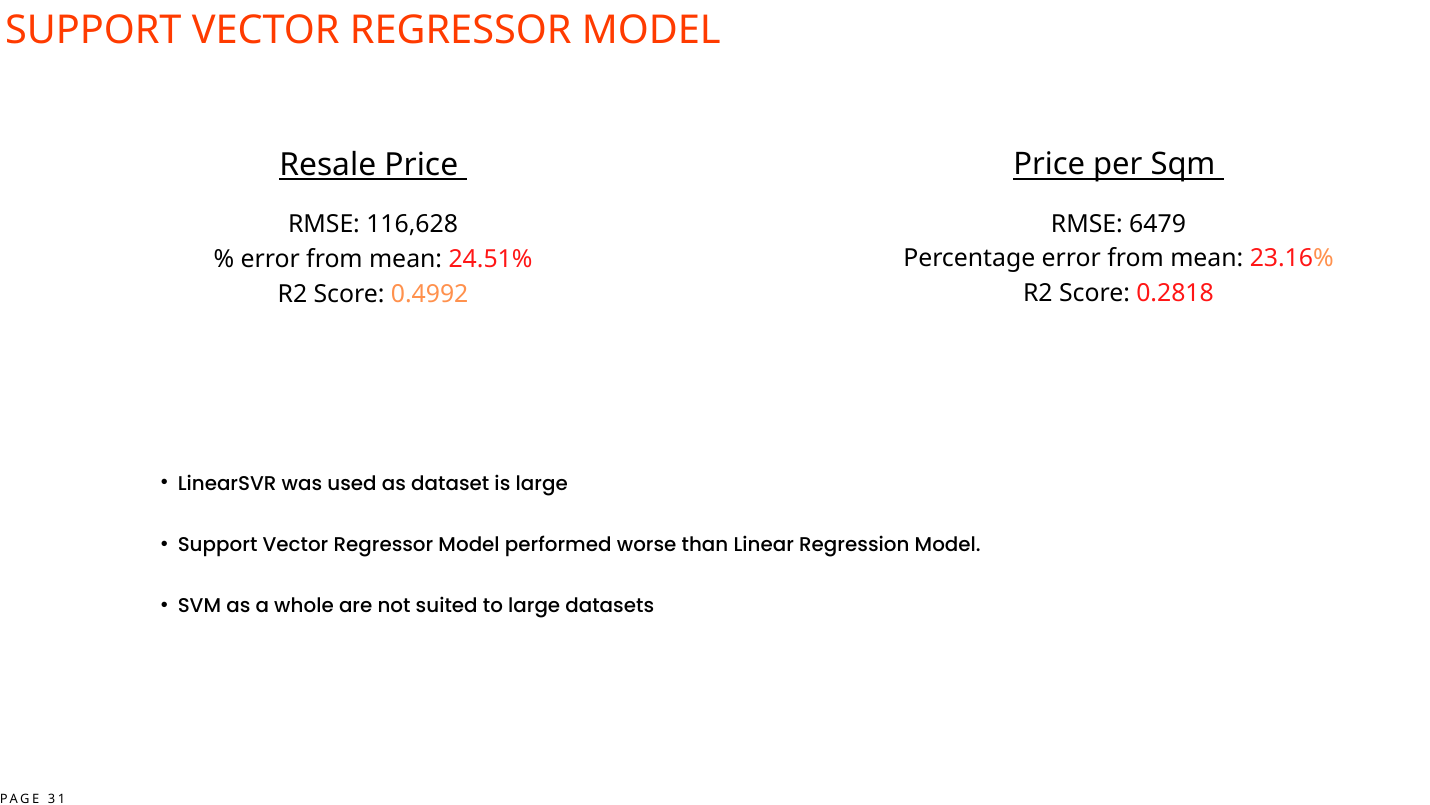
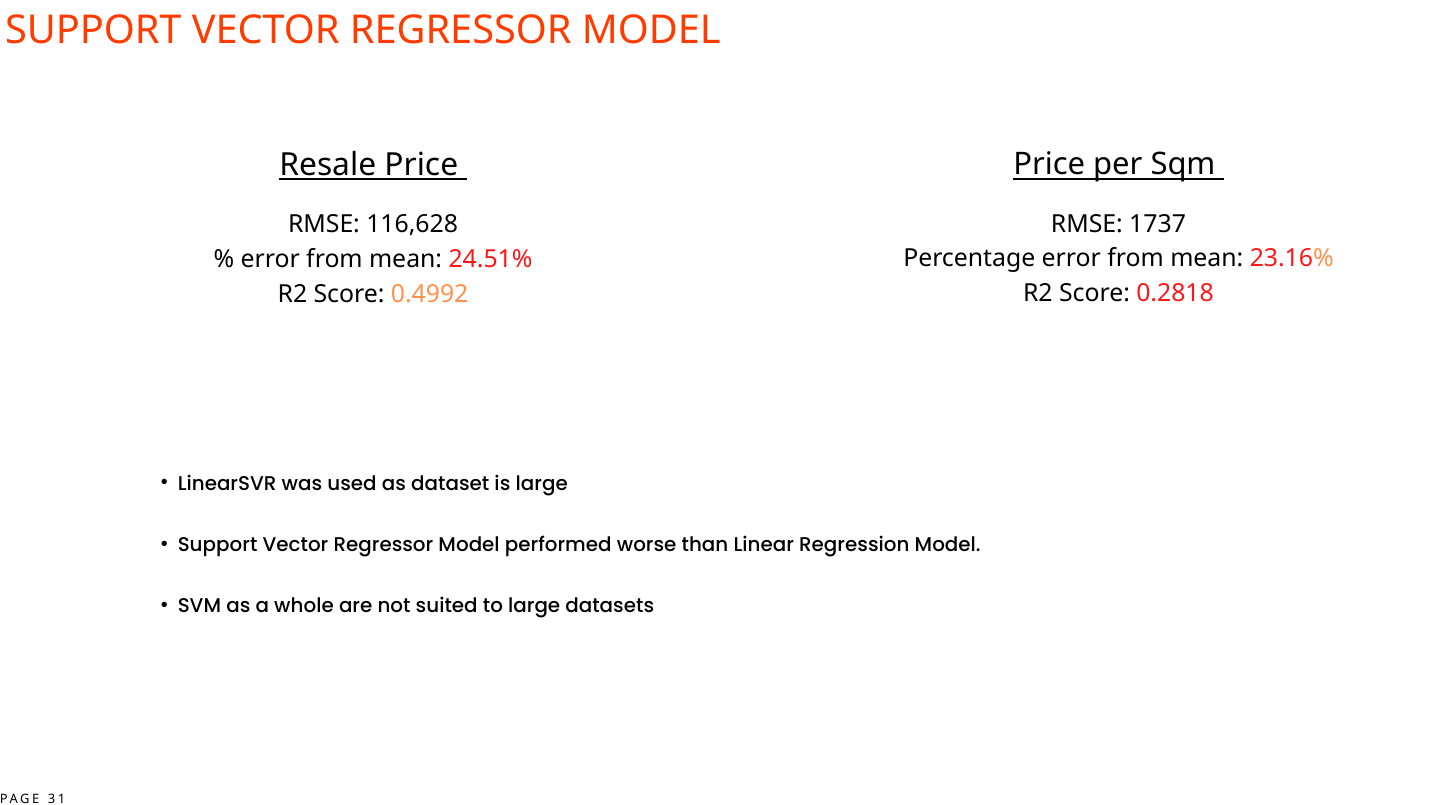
6479: 6479 -> 1737
